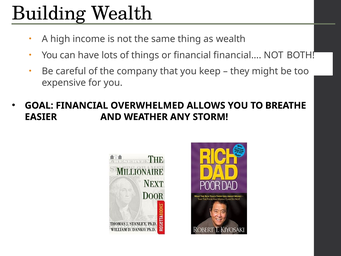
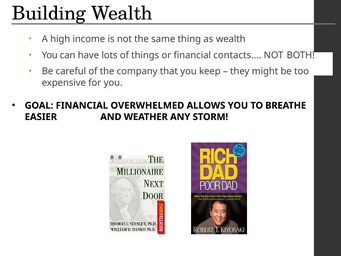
financial…: financial… -> contacts…
